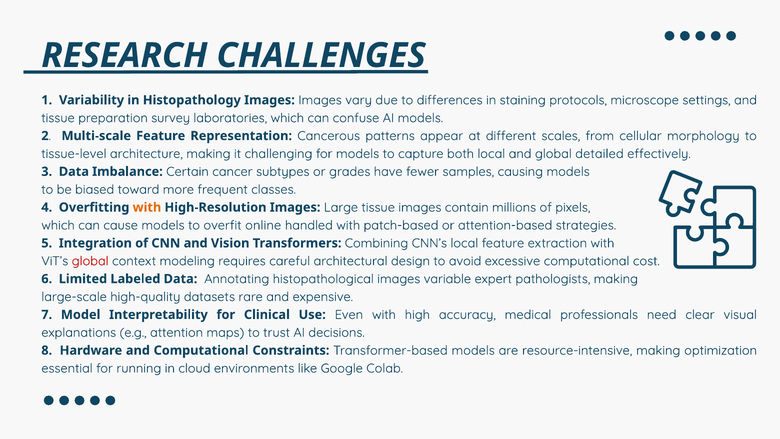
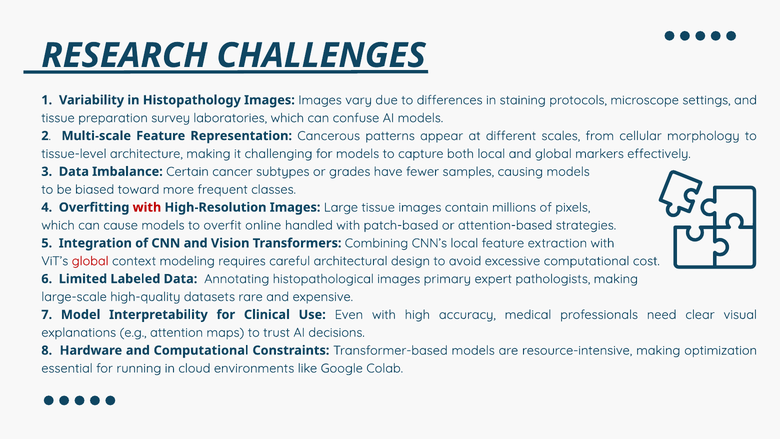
detailed: detailed -> markers
with at (147, 207) colour: orange -> red
variable: variable -> primary
